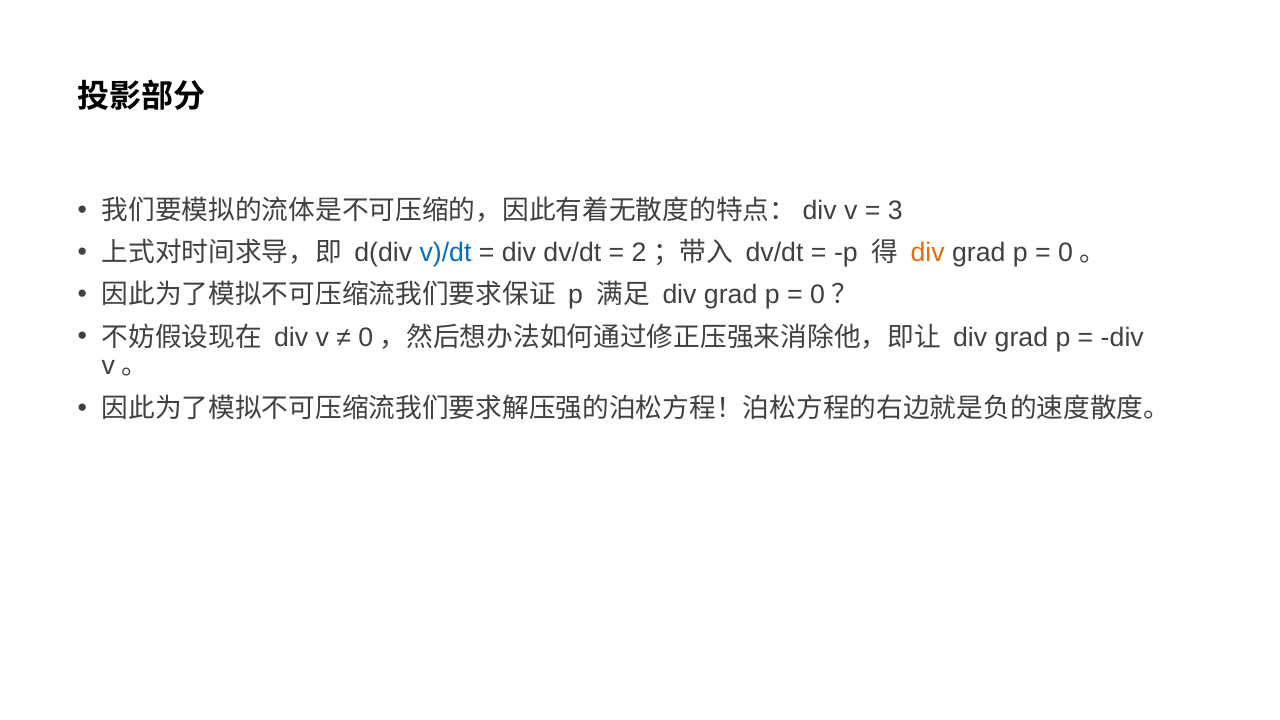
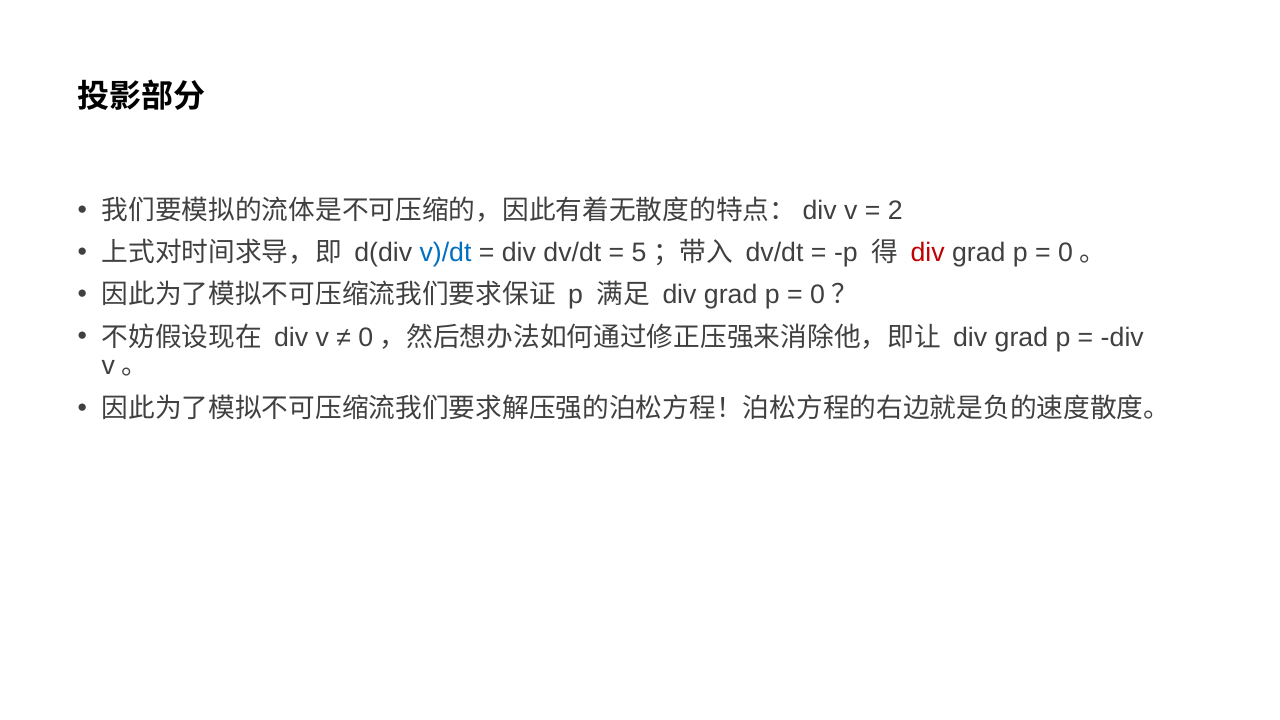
3: 3 -> 2
2: 2 -> 5
div at (928, 253) colour: orange -> red
